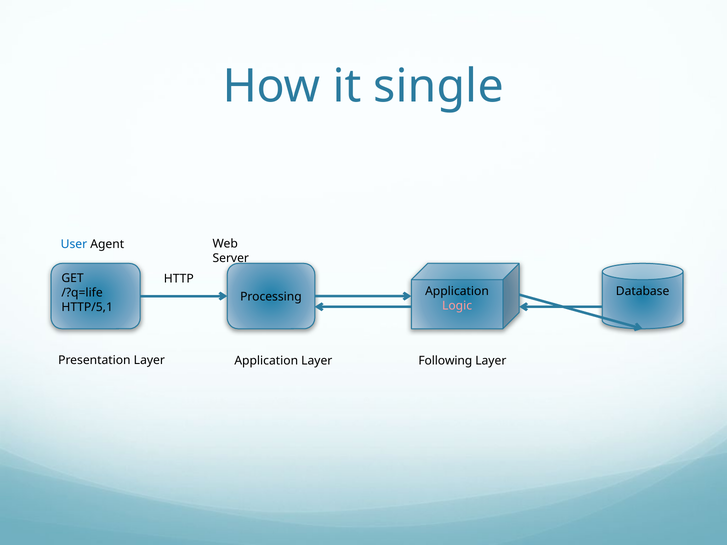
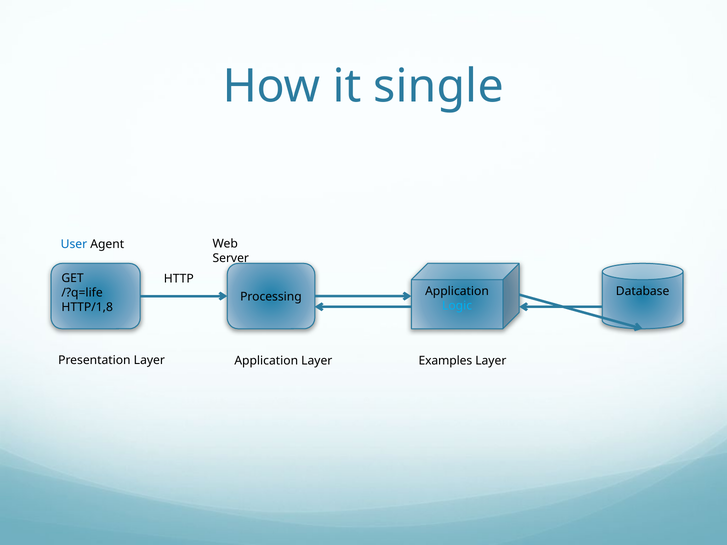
Logic colour: pink -> light blue
HTTP/5,1: HTTP/5,1 -> HTTP/1,8
Following: Following -> Examples
